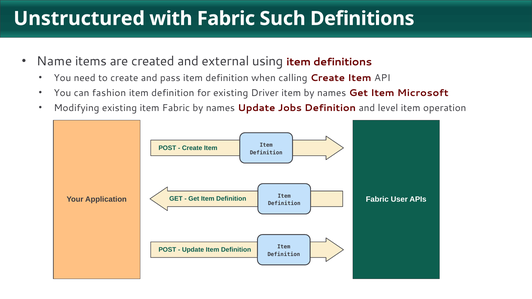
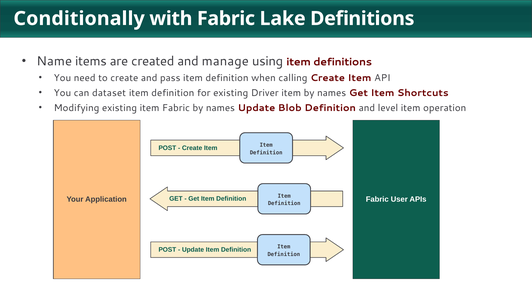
Unstructured: Unstructured -> Conditionally
Such: Such -> Lake
external: external -> manage
fashion: fashion -> dataset
Microsoft: Microsoft -> Shortcuts
Jobs: Jobs -> Blob
